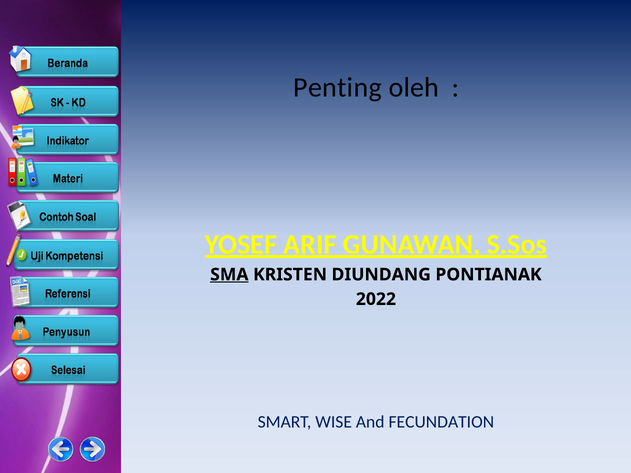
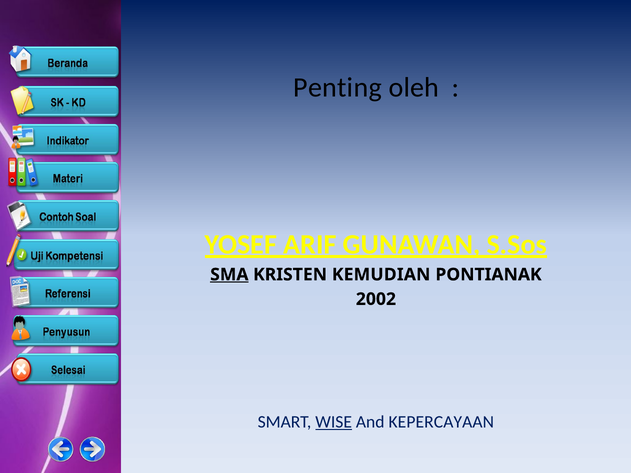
DIUNDANG: DIUNDANG -> KEMUDIAN
2022: 2022 -> 2002
WISE underline: none -> present
FECUNDATION: FECUNDATION -> KEPERCAYAAN
